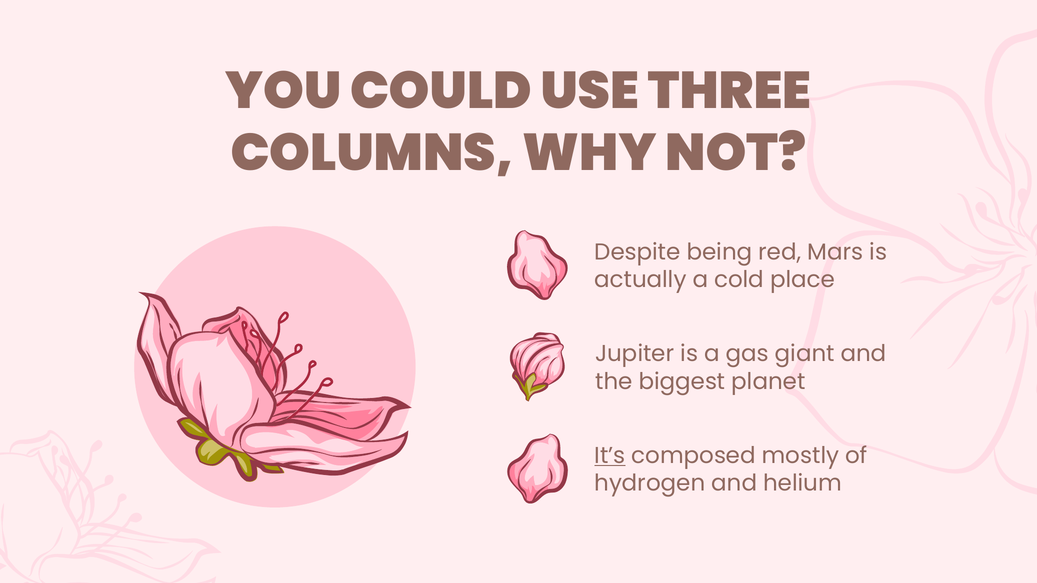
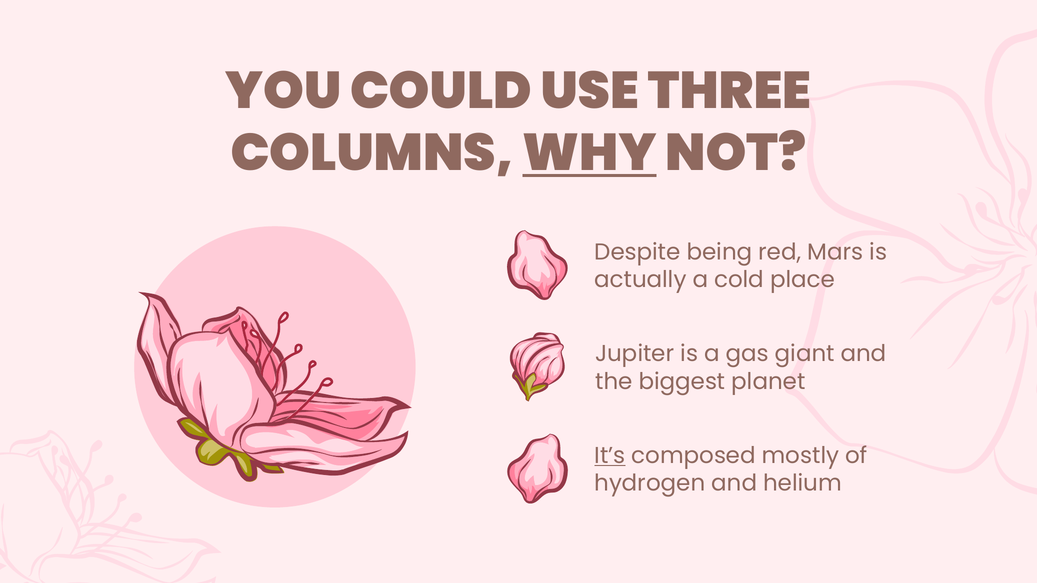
WHY underline: none -> present
